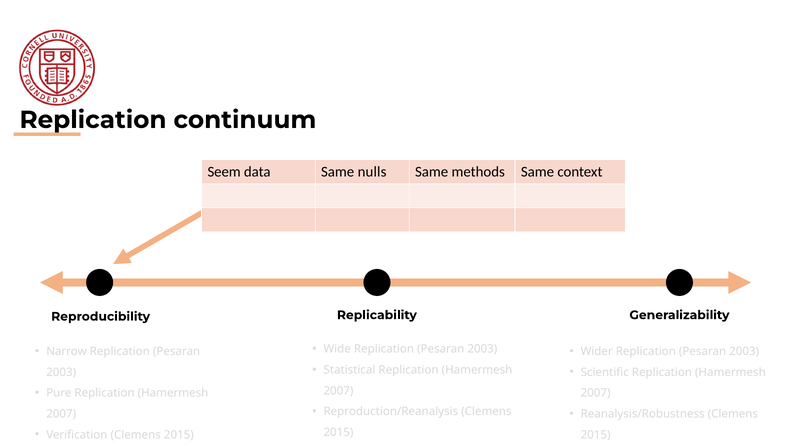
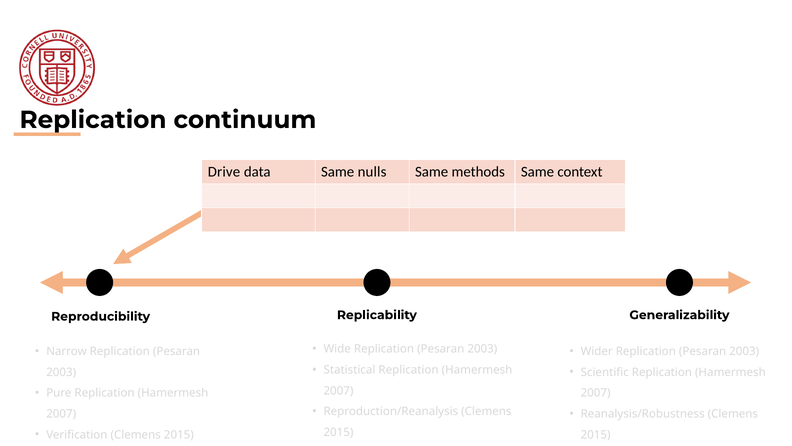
Seem: Seem -> Drive
